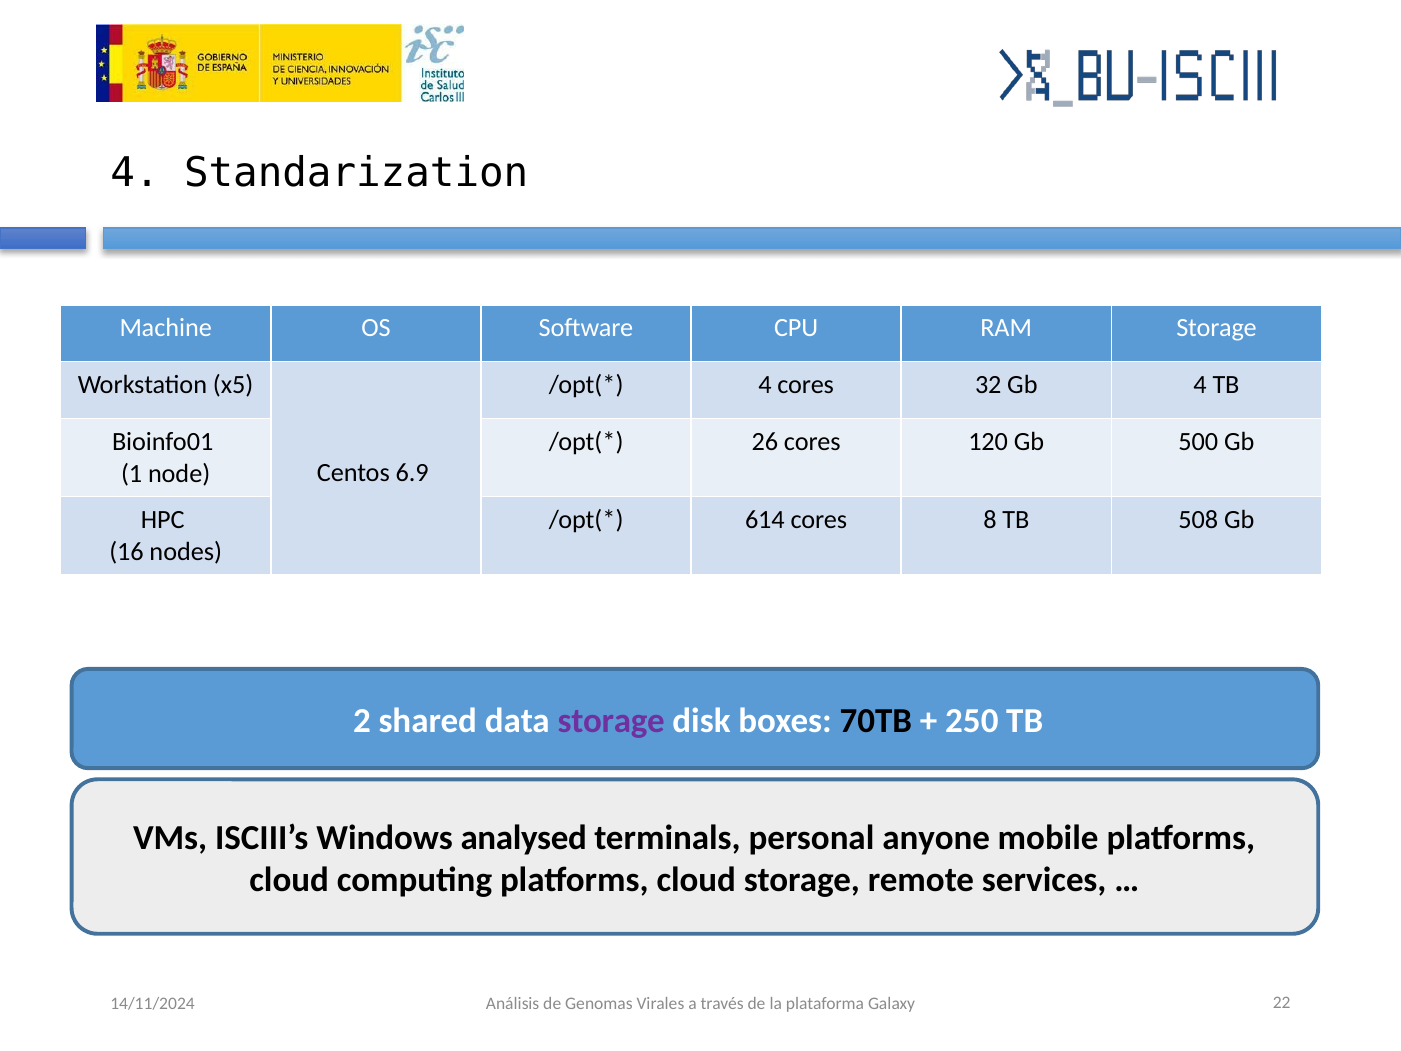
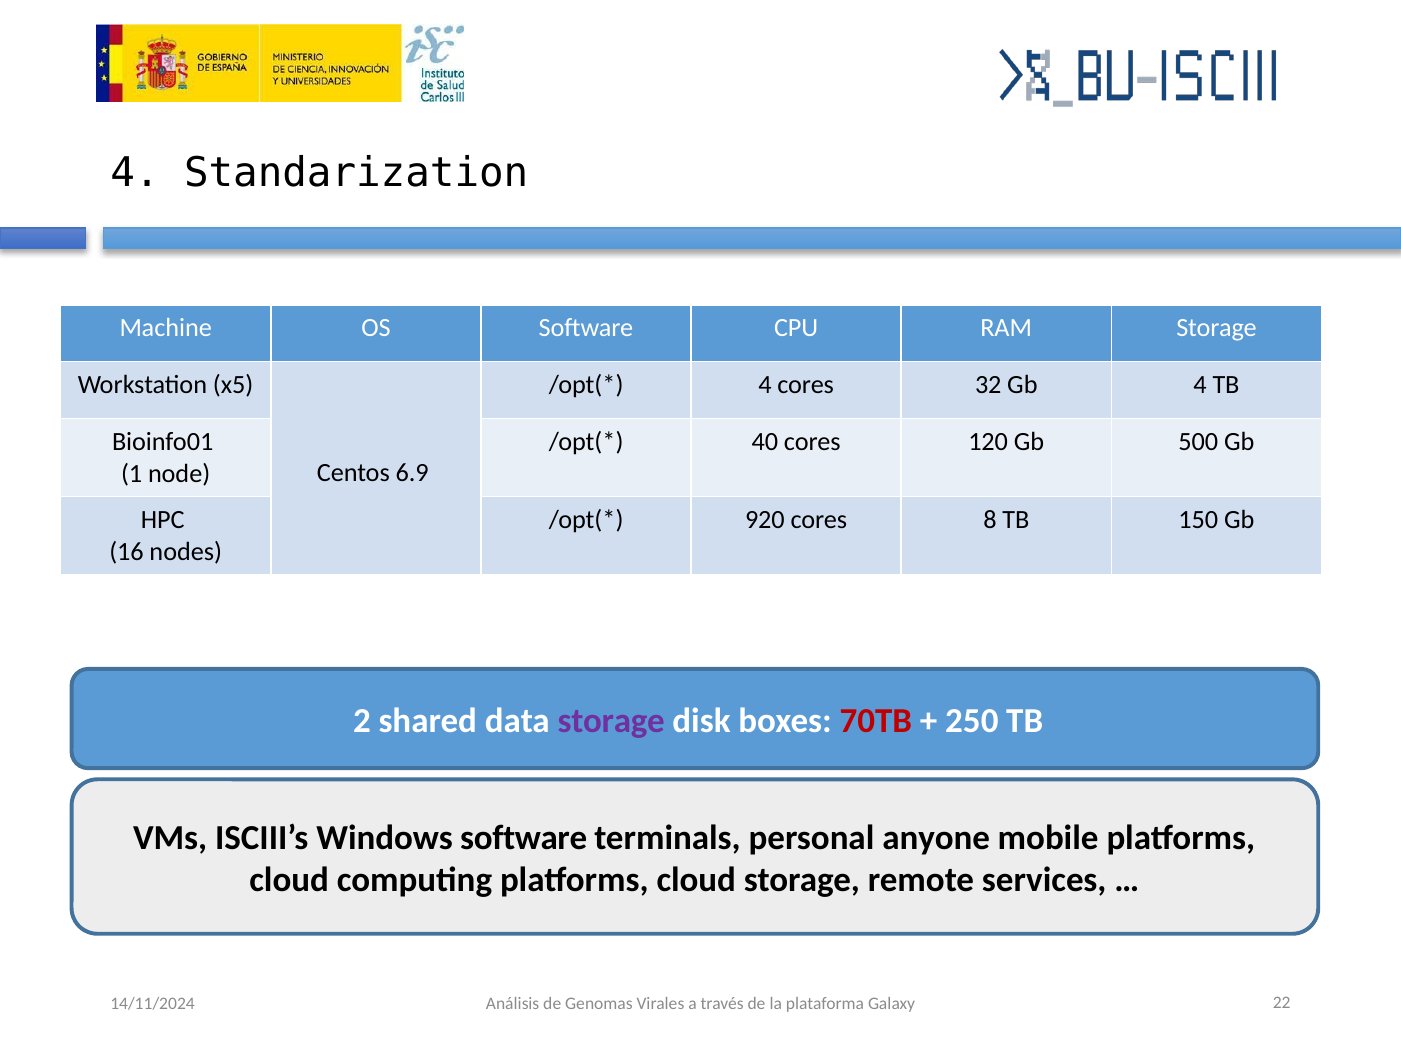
26: 26 -> 40
614: 614 -> 920
508: 508 -> 150
70TB colour: black -> red
Windows analysed: analysed -> software
